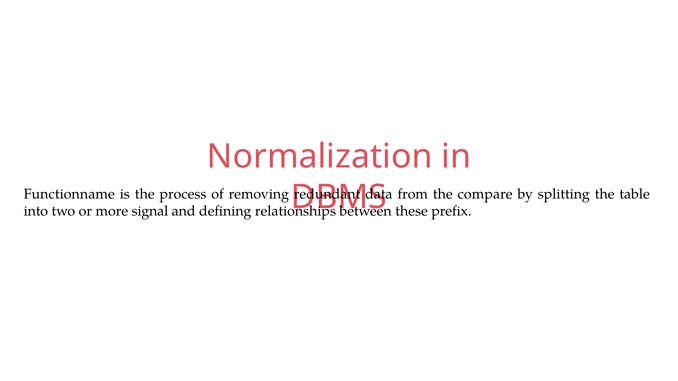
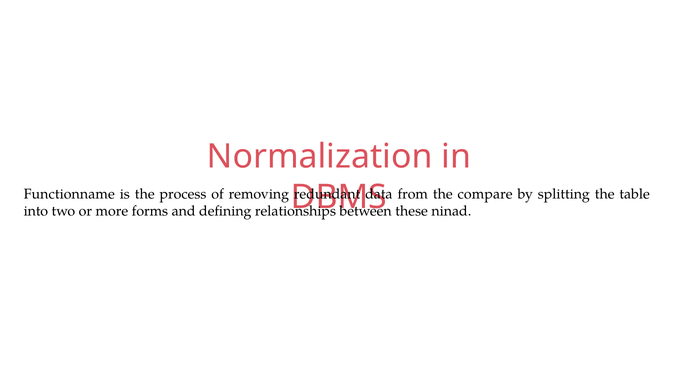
signal: signal -> forms
prefix: prefix -> ninad
